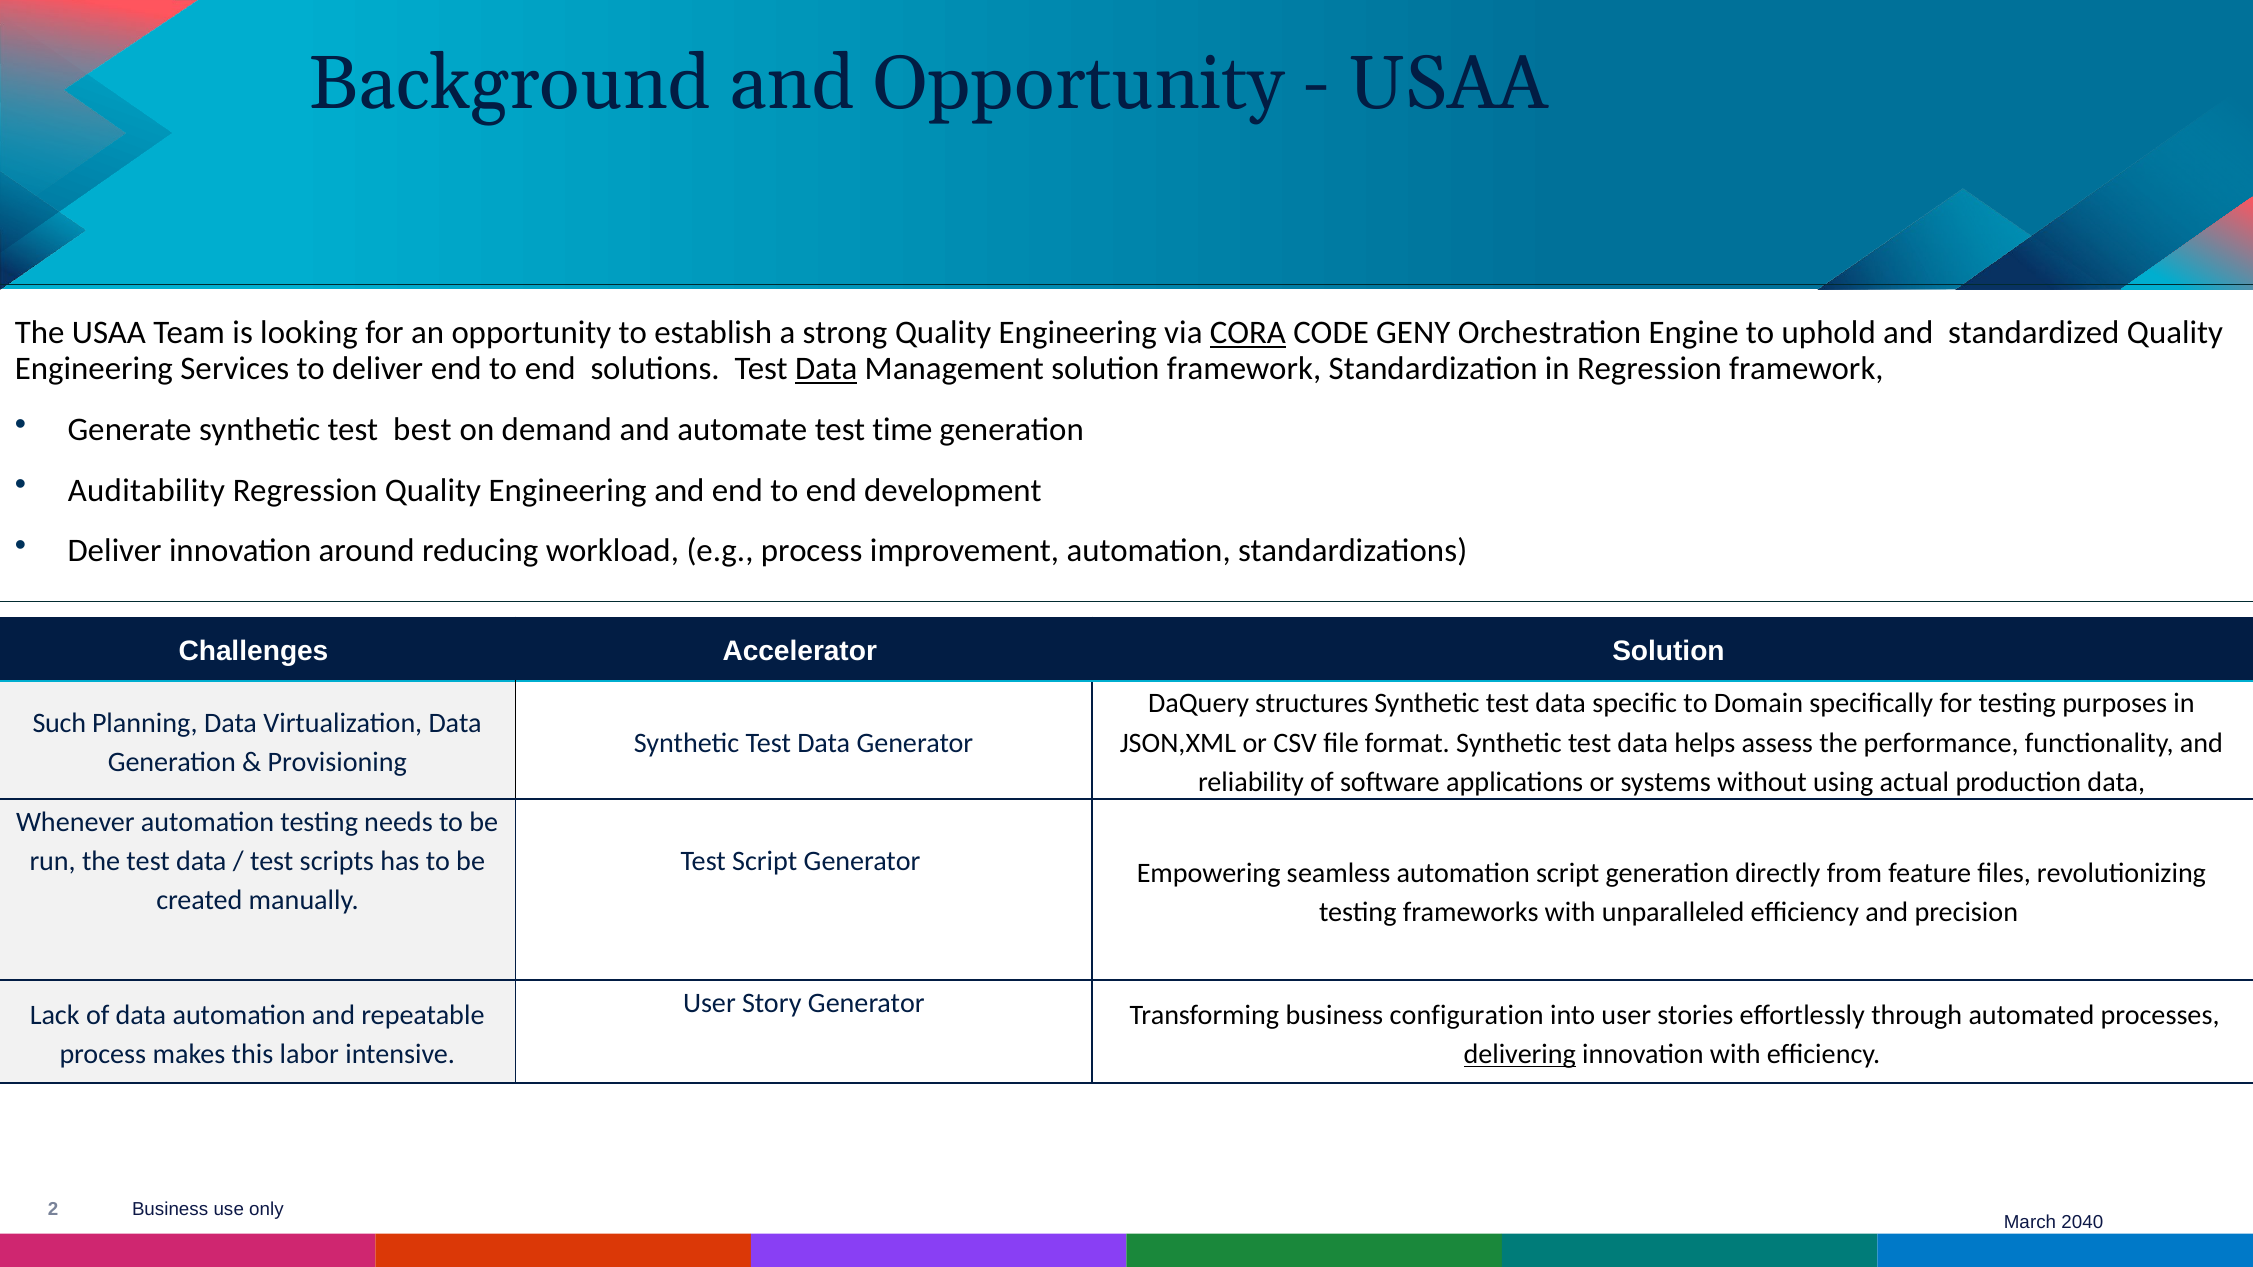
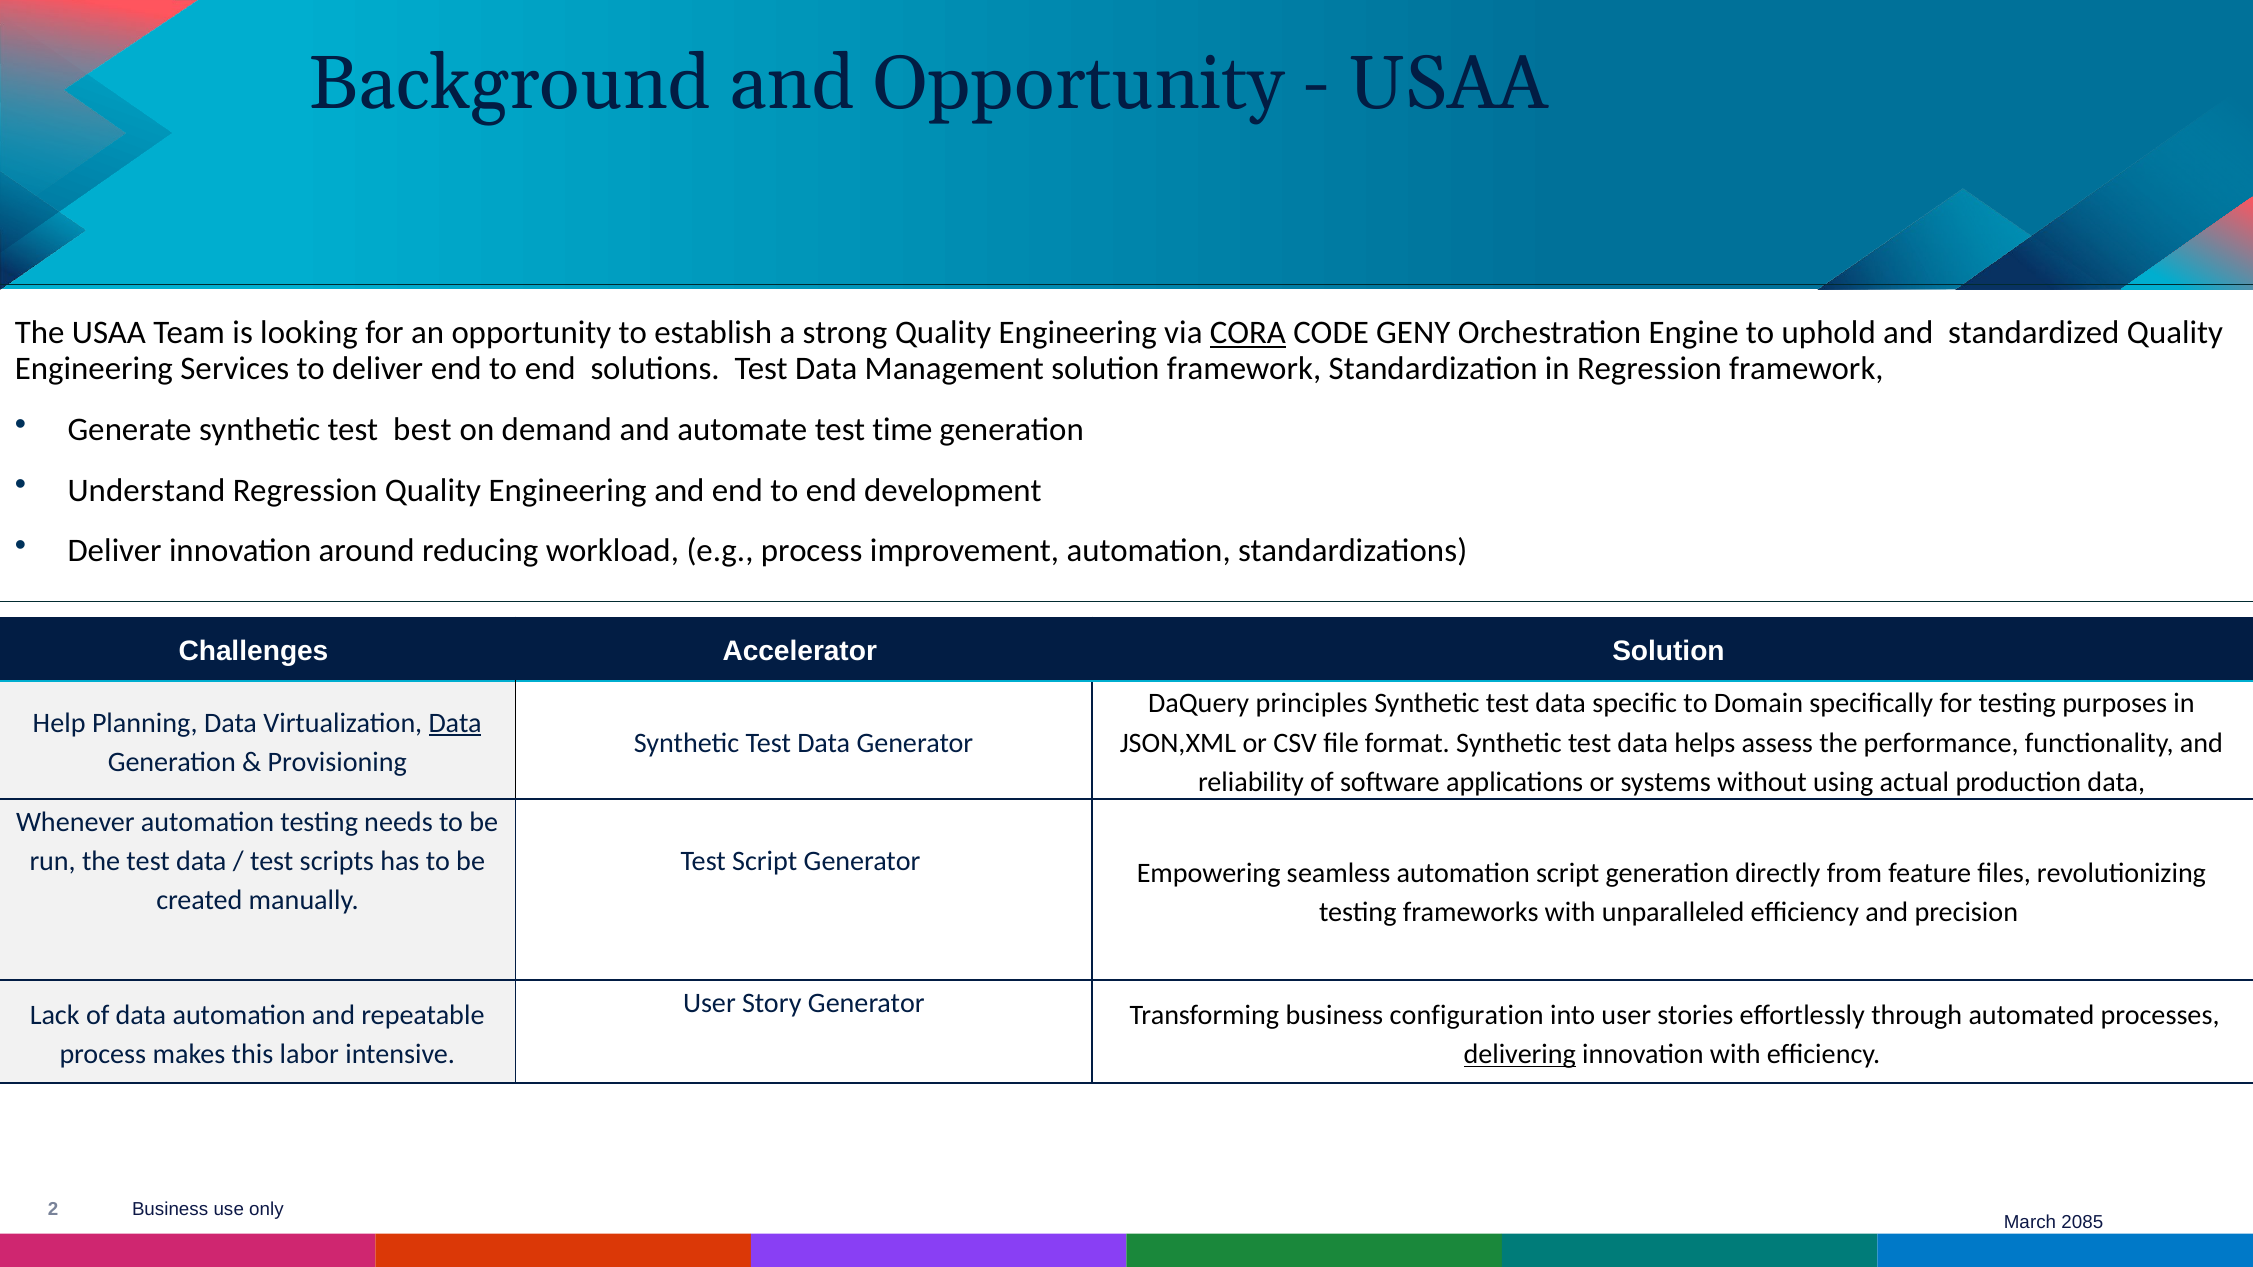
Data at (826, 369) underline: present -> none
Auditability: Auditability -> Understand
structures: structures -> principles
Such: Such -> Help
Data at (455, 723) underline: none -> present
2040: 2040 -> 2085
